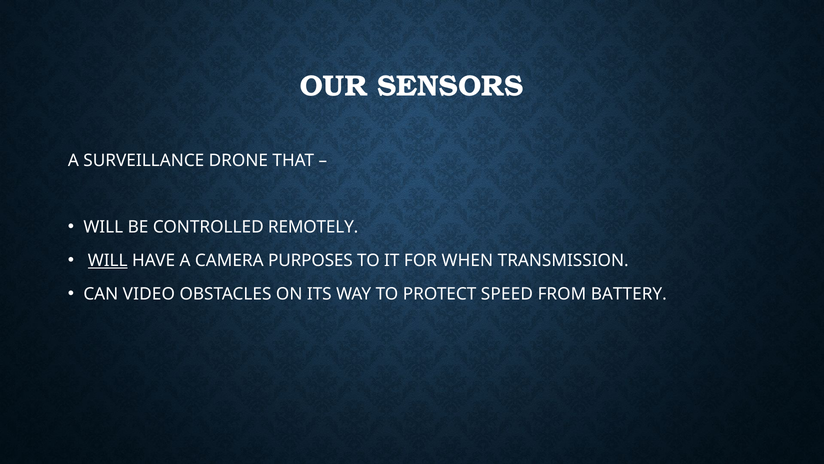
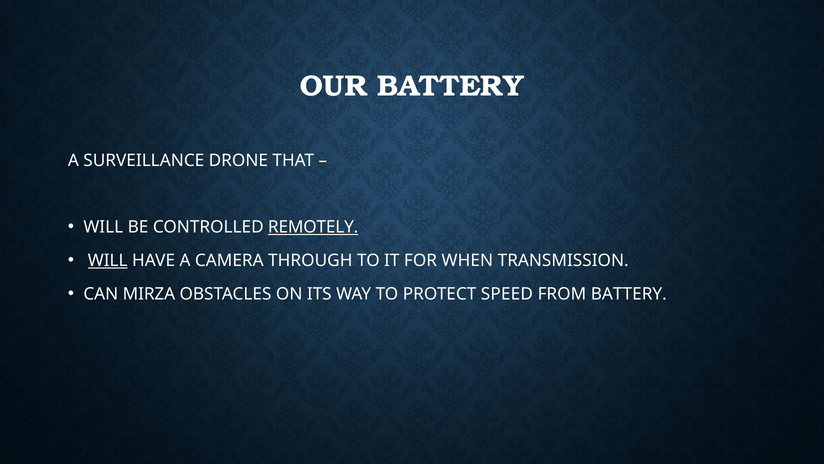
OUR SENSORS: SENSORS -> BATTERY
REMOTELY underline: none -> present
PURPOSES: PURPOSES -> THROUGH
VIDEO: VIDEO -> MIRZA
